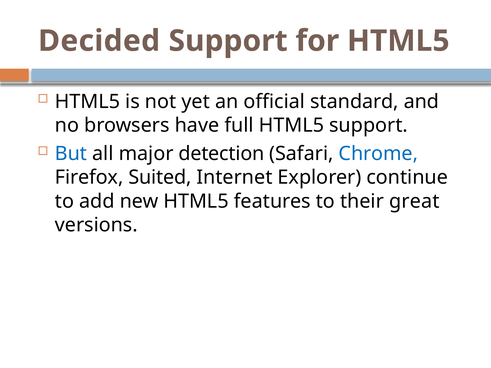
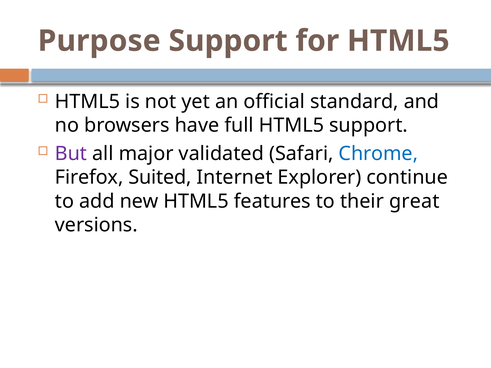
Decided: Decided -> Purpose
But colour: blue -> purple
detection: detection -> validated
